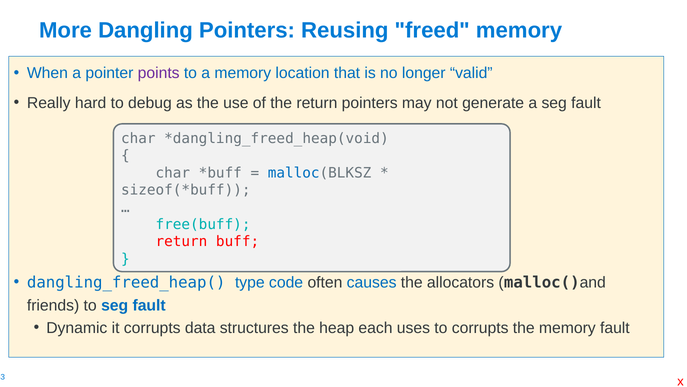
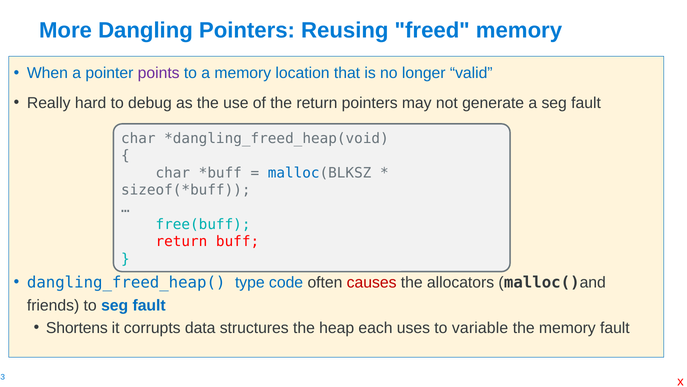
causes colour: blue -> red
Dynamic: Dynamic -> Shortens
to corrupts: corrupts -> variable
